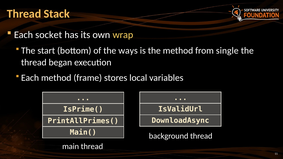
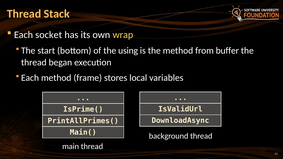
ways: ways -> using
single: single -> buffer
